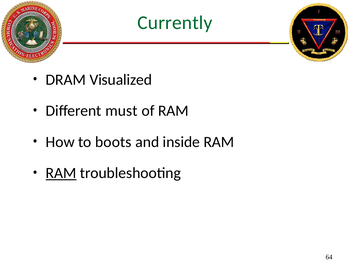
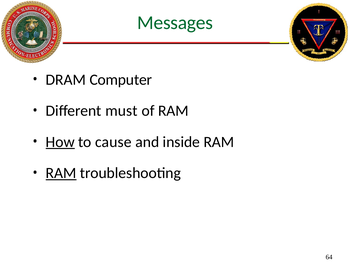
Currently: Currently -> Messages
Visualized: Visualized -> Computer
How underline: none -> present
boots: boots -> cause
